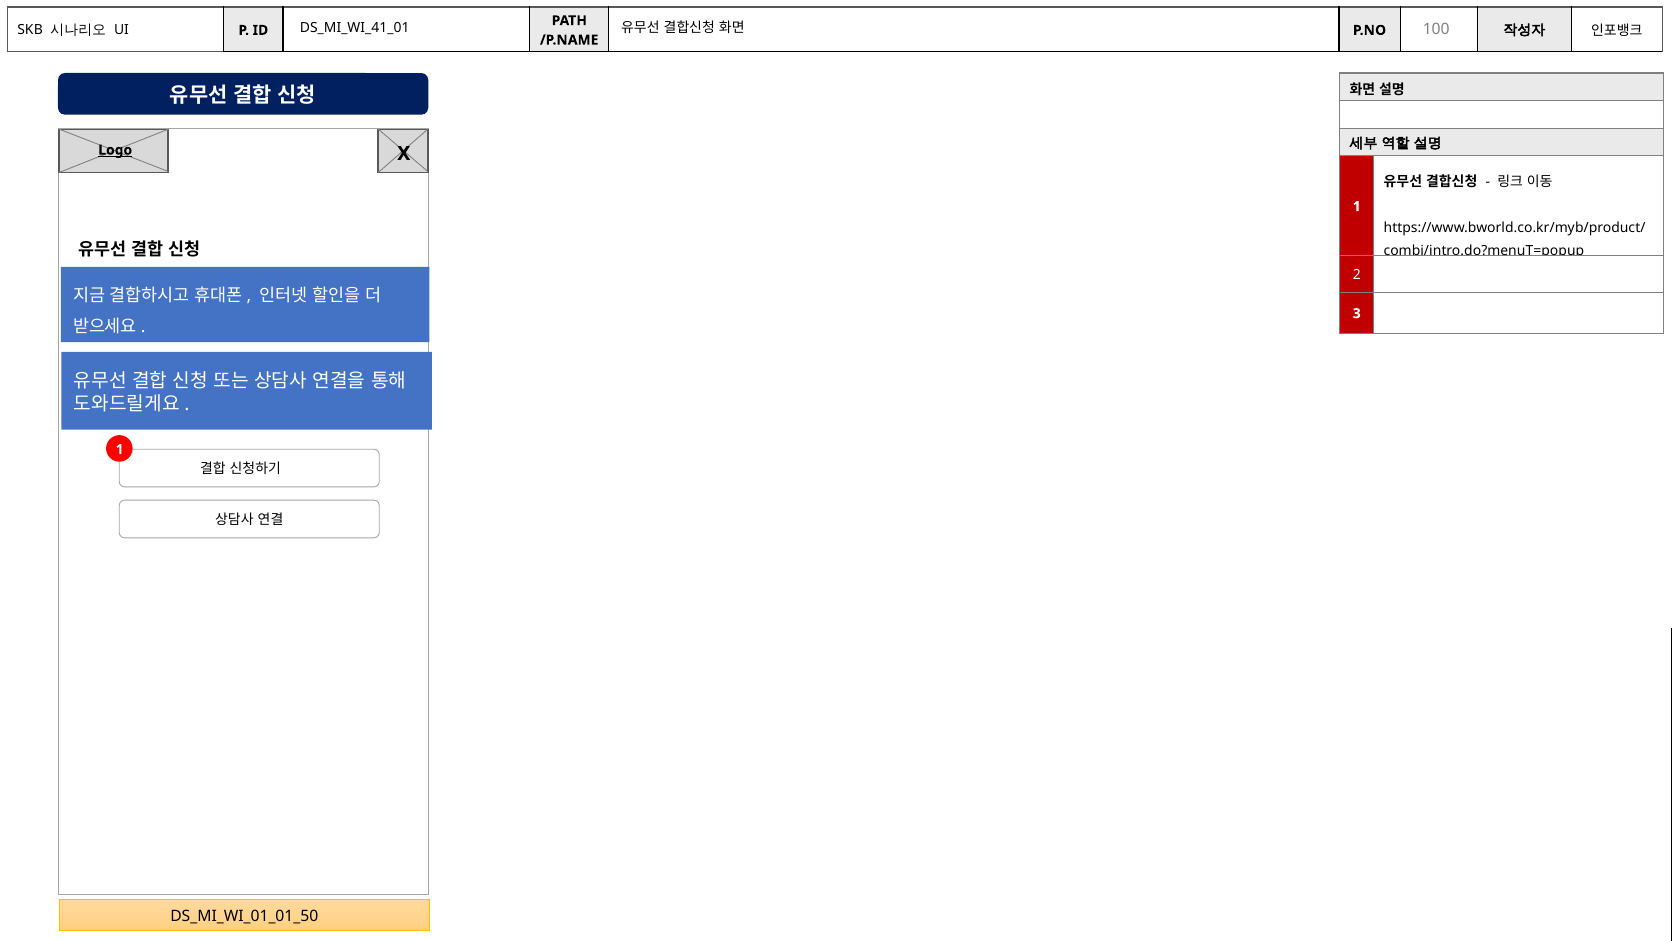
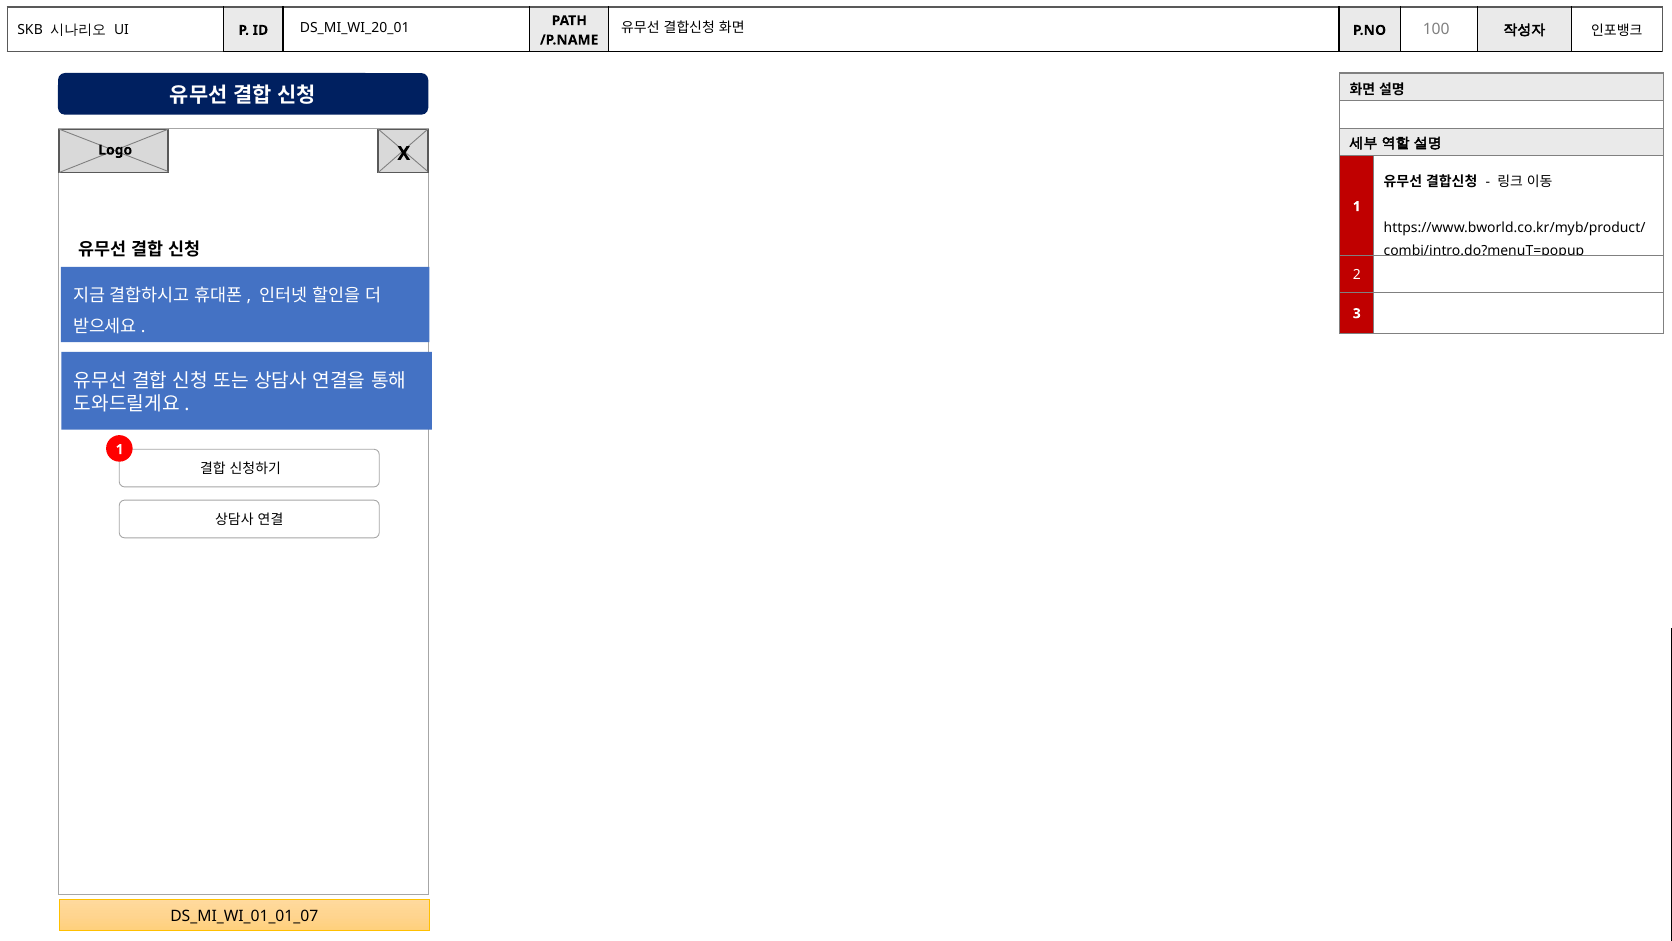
DS_MI_WI_41_01: DS_MI_WI_41_01 -> DS_MI_WI_20_01
Logo underline: present -> none
DS_MI_WI_01_01_50: DS_MI_WI_01_01_50 -> DS_MI_WI_01_01_07
